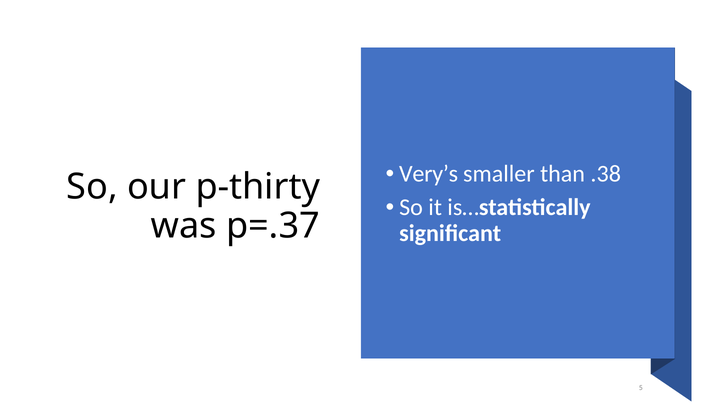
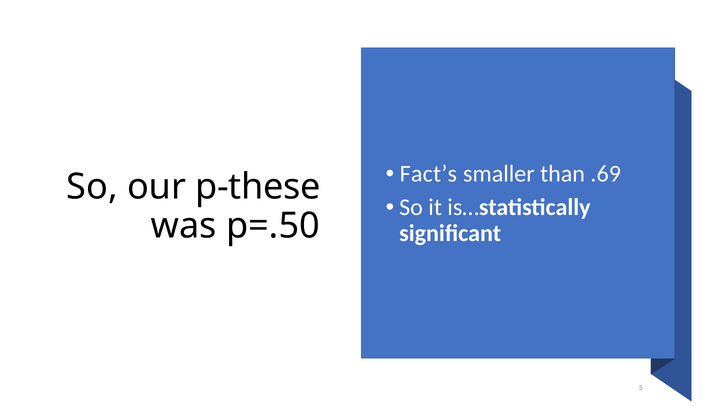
Very’s: Very’s -> Fact’s
.38: .38 -> .69
p-thirty: p-thirty -> p-these
p=.37: p=.37 -> p=.50
